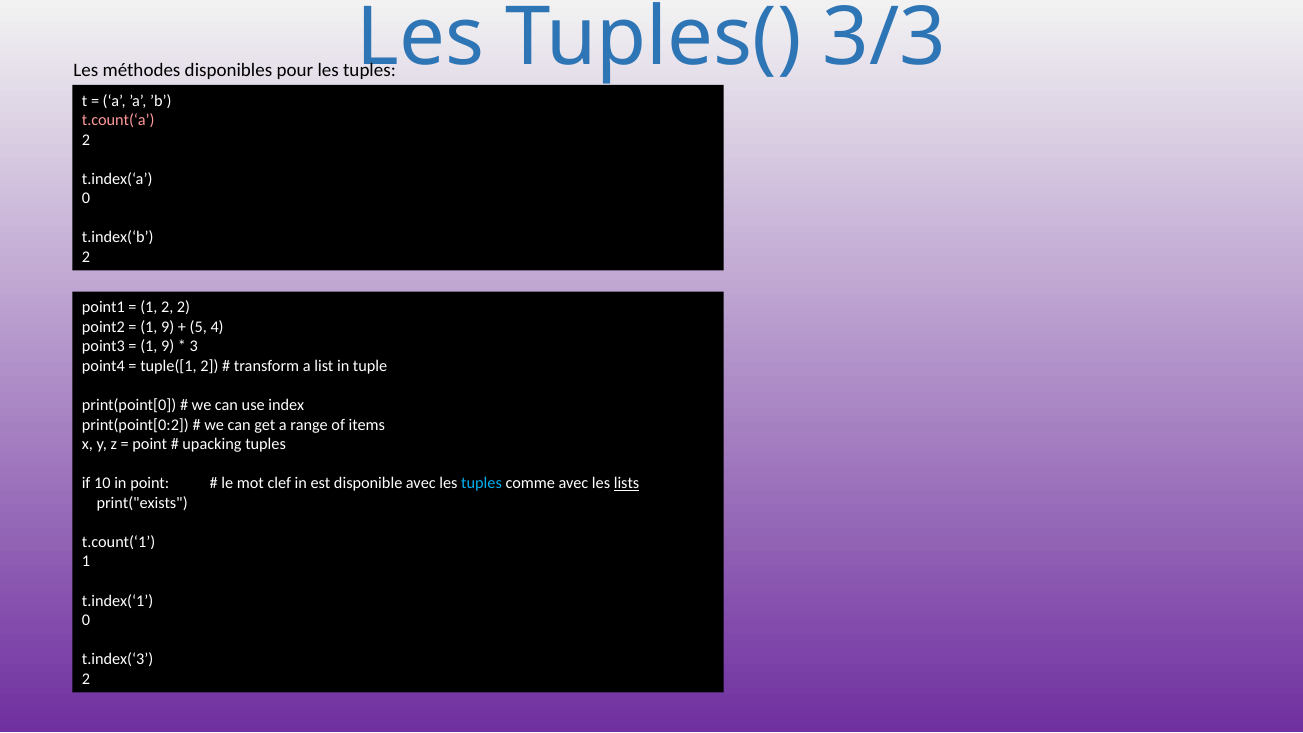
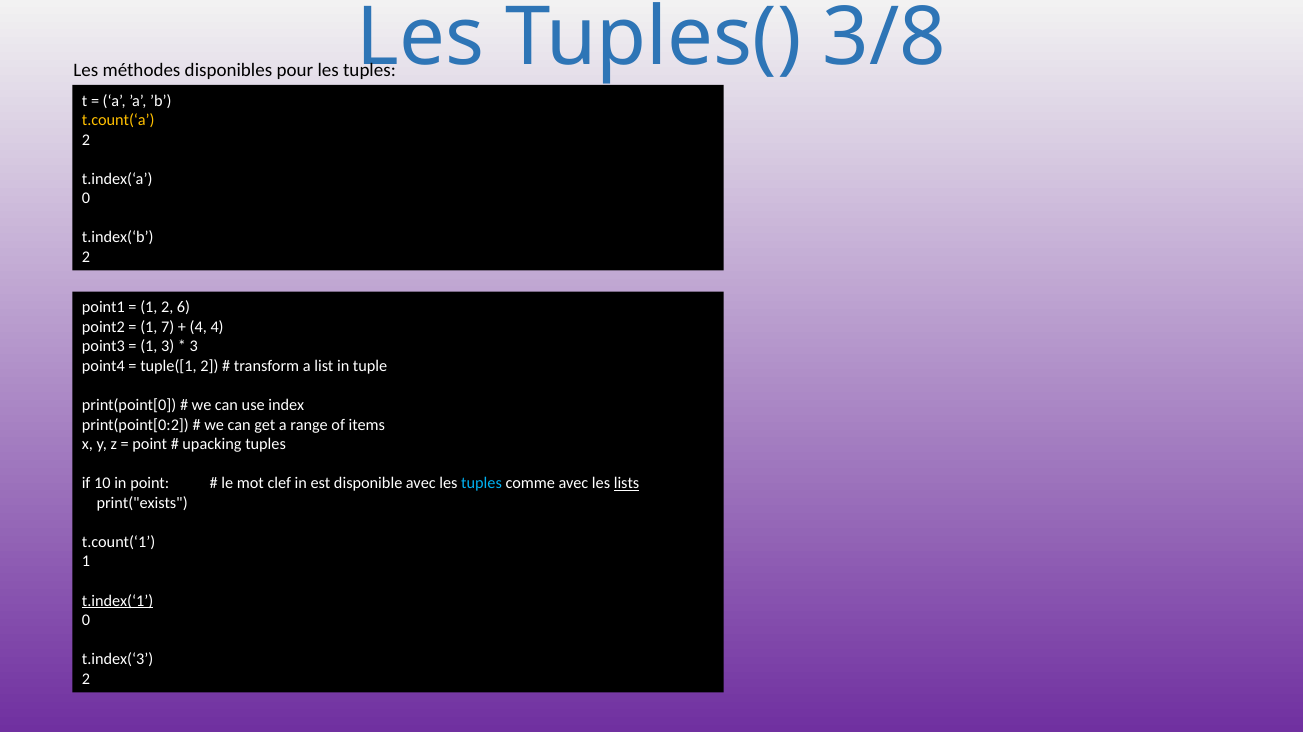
3/3: 3/3 -> 3/8
t.count(‘a colour: pink -> yellow
2 2: 2 -> 6
9 at (168, 327): 9 -> 7
5 at (198, 327): 5 -> 4
9 at (168, 347): 9 -> 3
t.index(‘1 underline: none -> present
